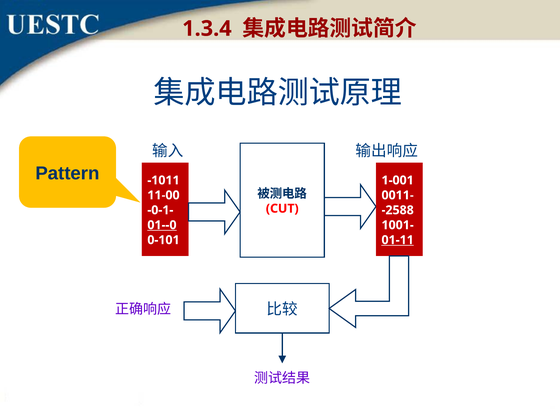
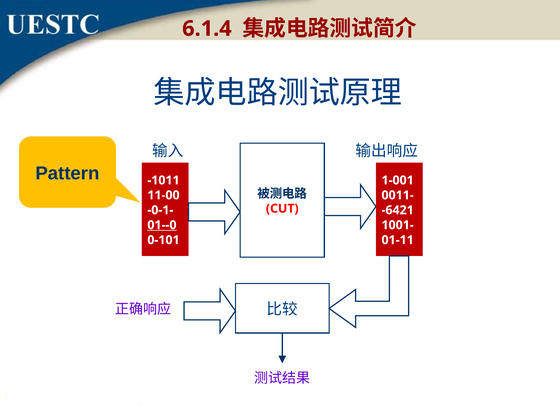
1.3.4: 1.3.4 -> 6.1.4
-2588: -2588 -> -6421
01-11 underline: present -> none
